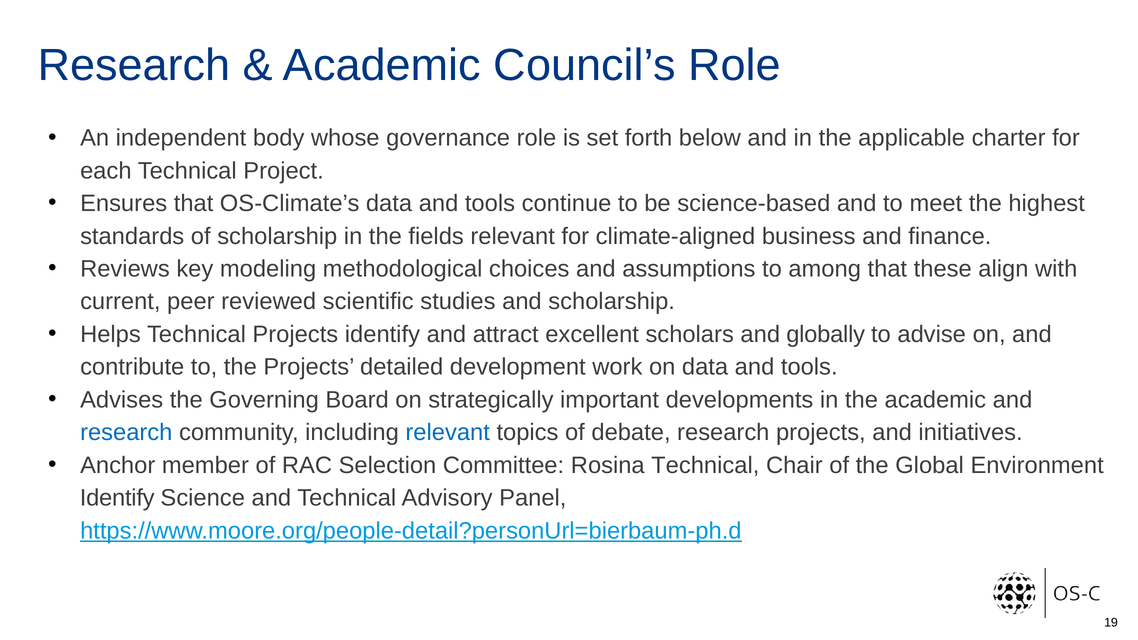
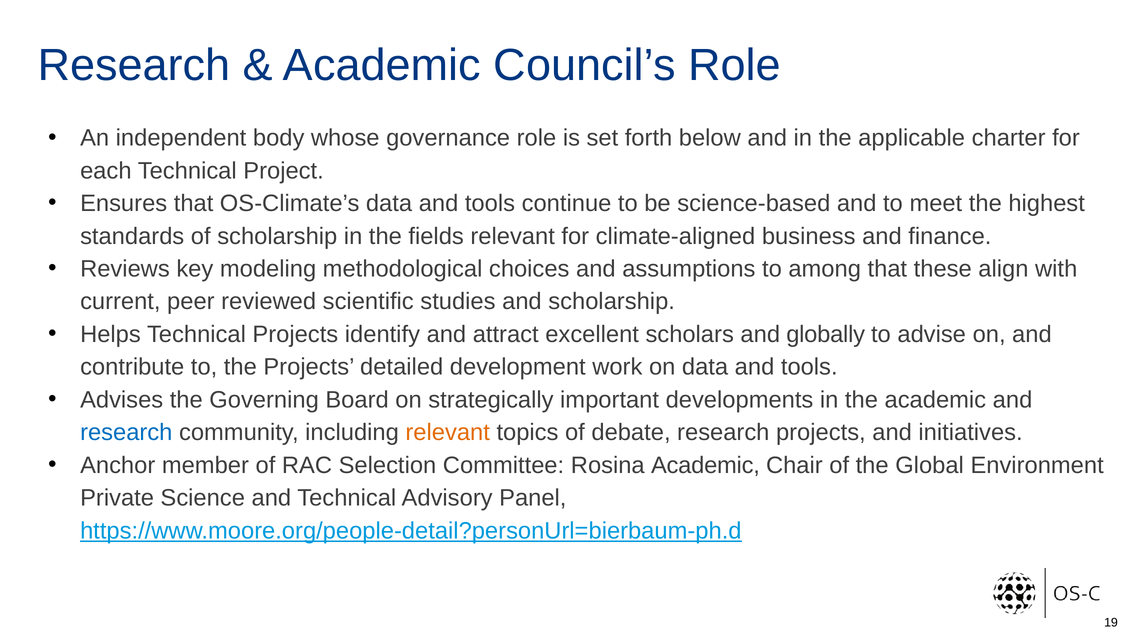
relevant at (448, 433) colour: blue -> orange
Rosina Technical: Technical -> Academic
Identify at (117, 498): Identify -> Private
